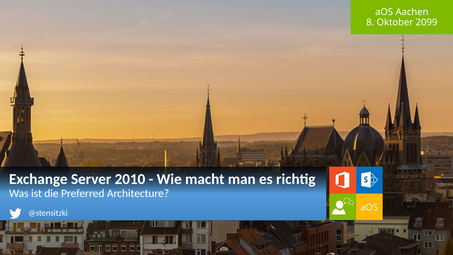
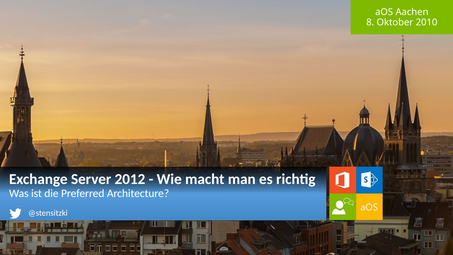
2099: 2099 -> 2010
2010: 2010 -> 2012
